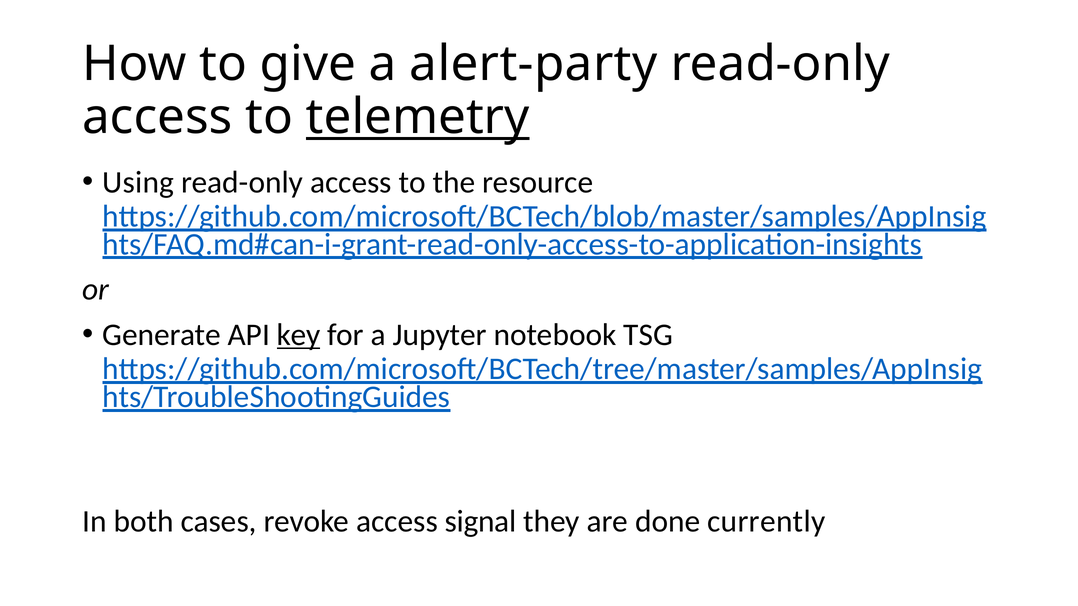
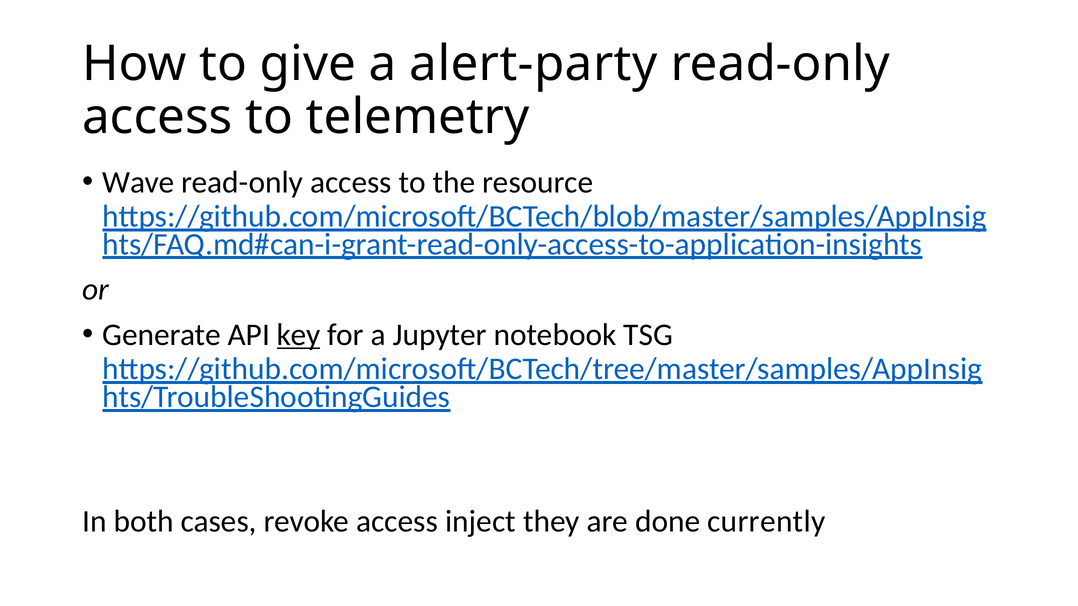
telemetry underline: present -> none
Using: Using -> Wave
signal: signal -> inject
